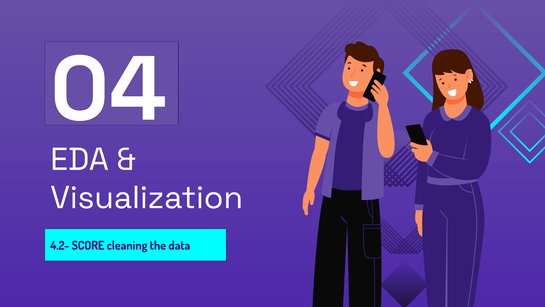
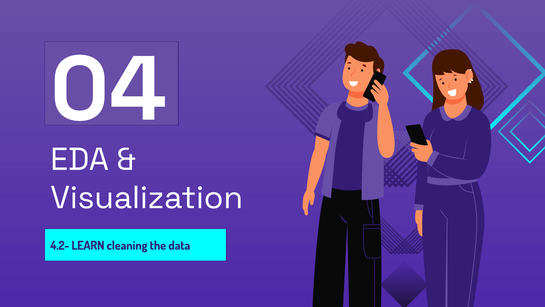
SCORE: SCORE -> LEARN
